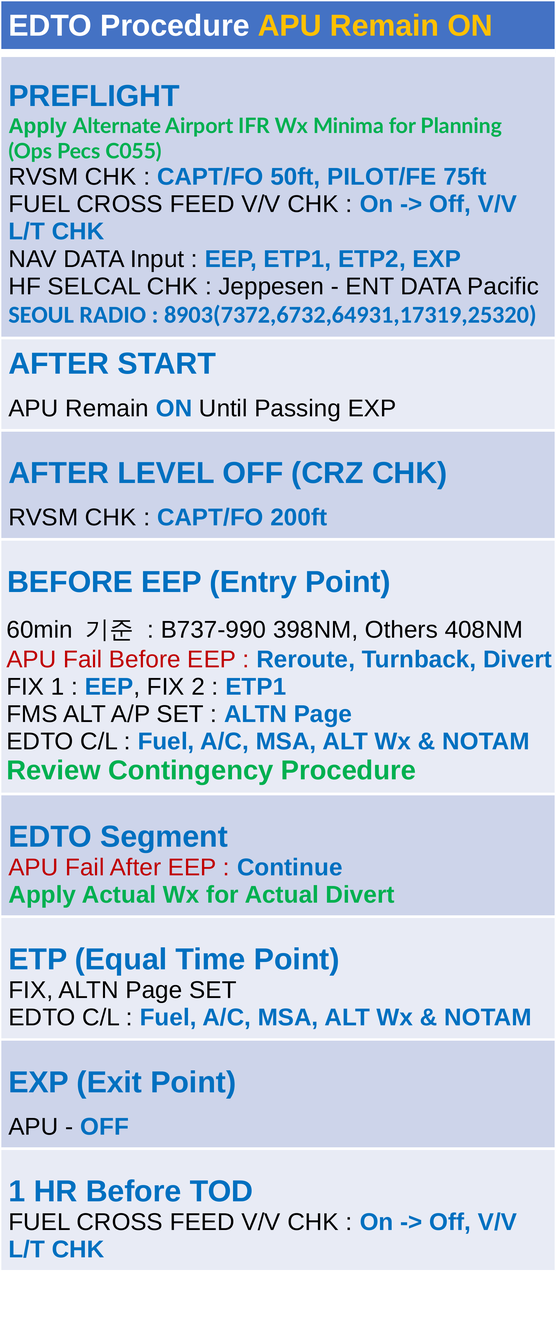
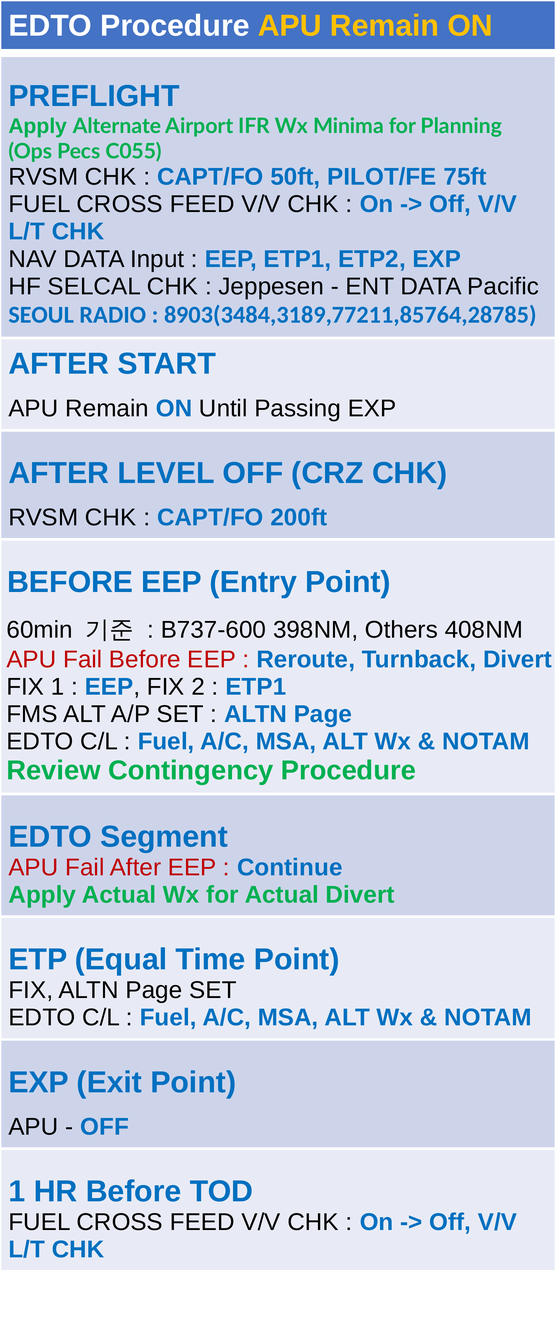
8903(7372,6732,64931,17319,25320: 8903(7372,6732,64931,17319,25320 -> 8903(3484,3189,77211,85764,28785
B737-990: B737-990 -> B737-600
